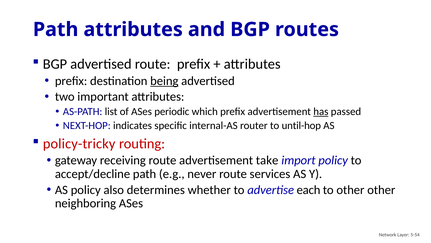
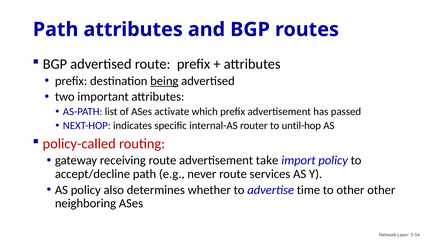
periodic: periodic -> activate
has underline: present -> none
policy-tricky: policy-tricky -> policy-called
each: each -> time
